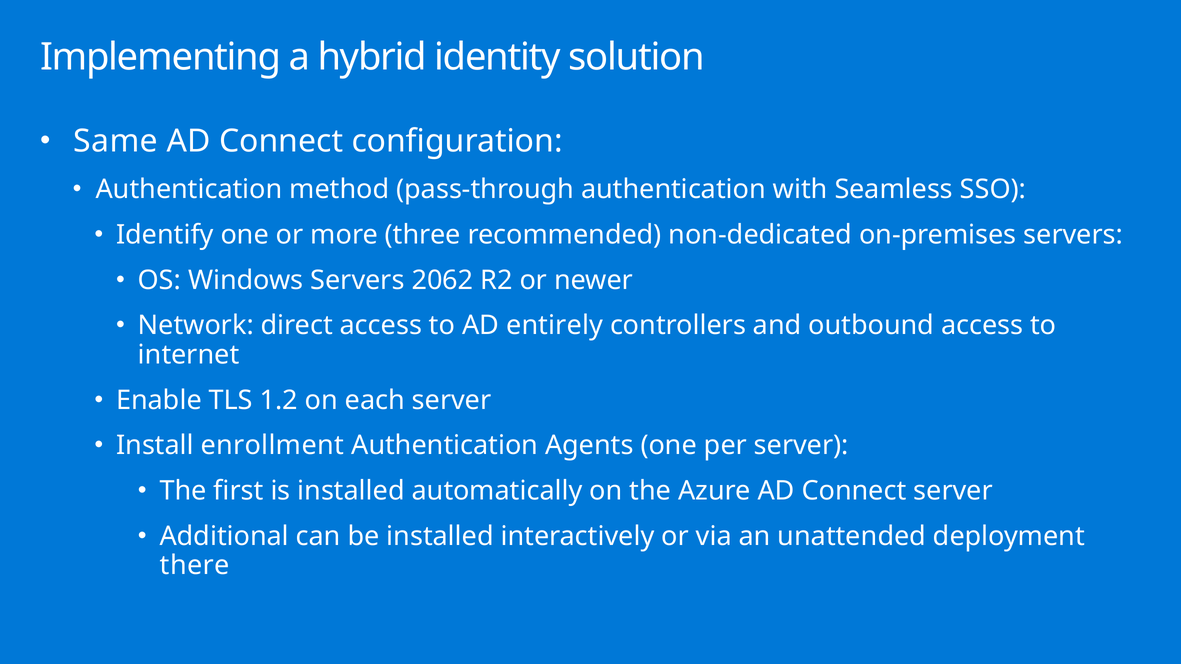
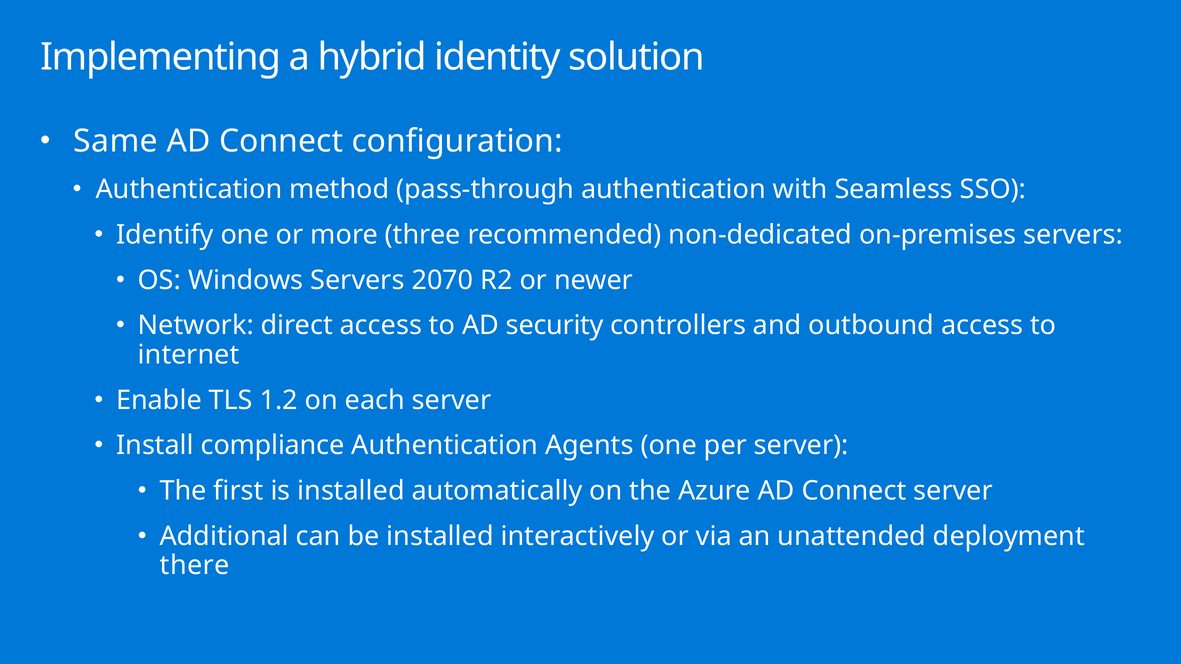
2062: 2062 -> 2070
entirely: entirely -> security
enrollment: enrollment -> compliance
